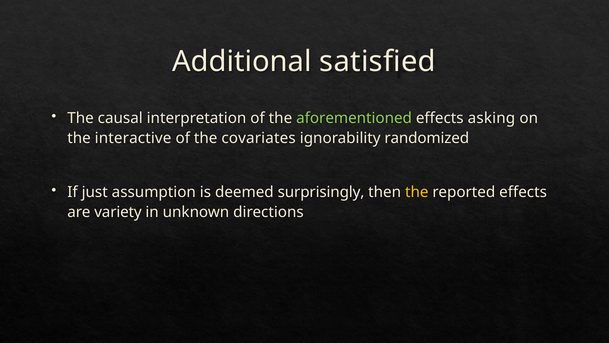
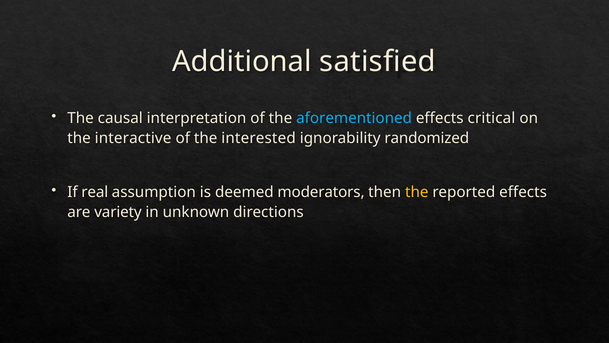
aforementioned colour: light green -> light blue
asking: asking -> critical
covariates: covariates -> interested
just: just -> real
surprisingly: surprisingly -> moderators
